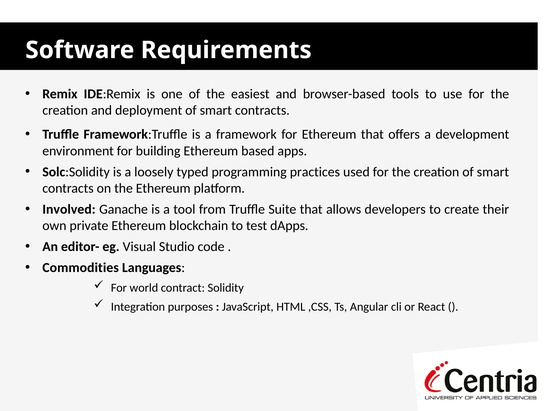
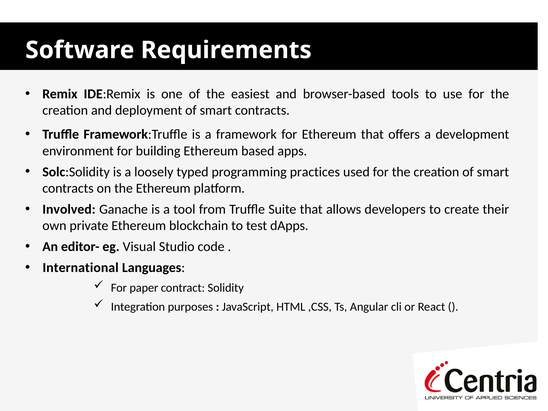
Commodities: Commodities -> International
world: world -> paper
